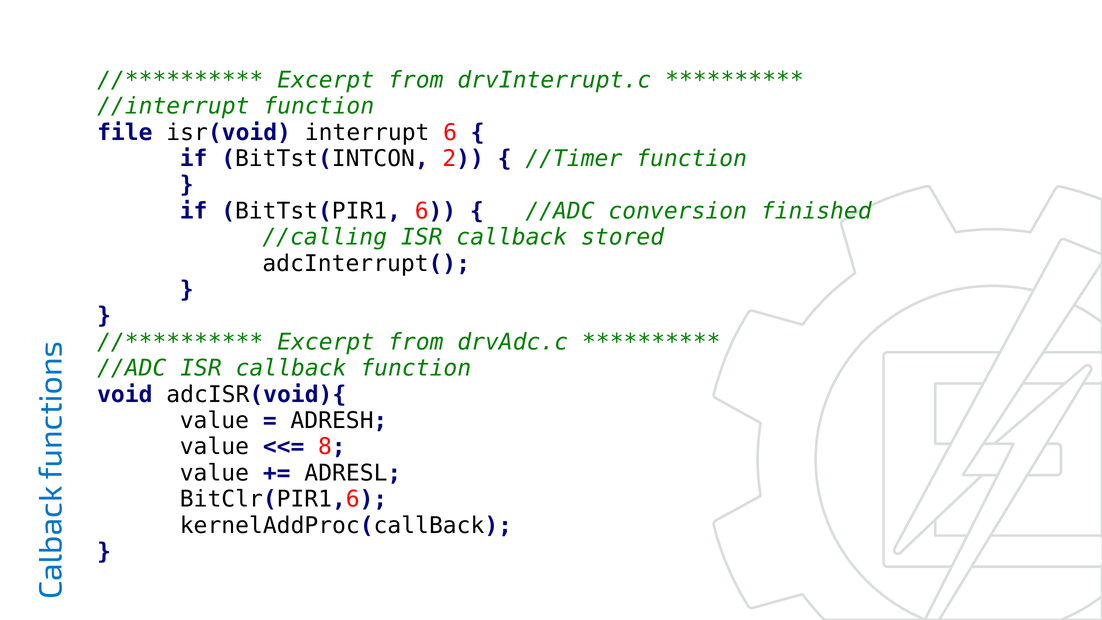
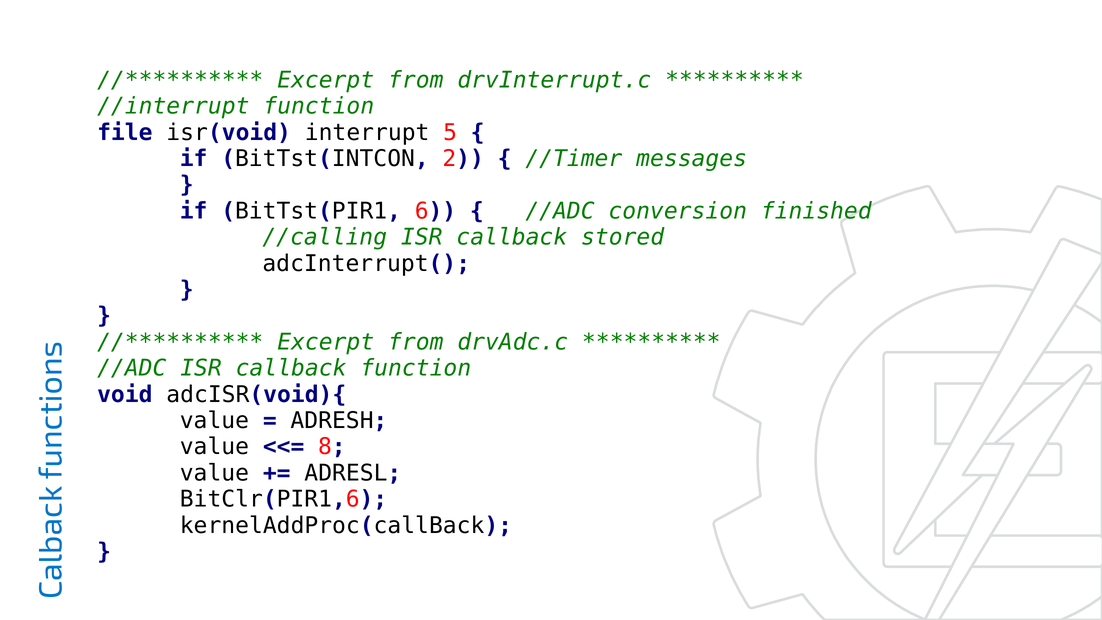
interrupt 6: 6 -> 5
//Timer function: function -> messages
